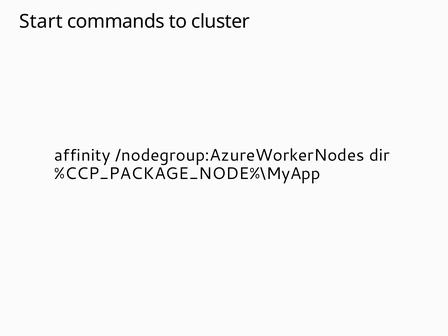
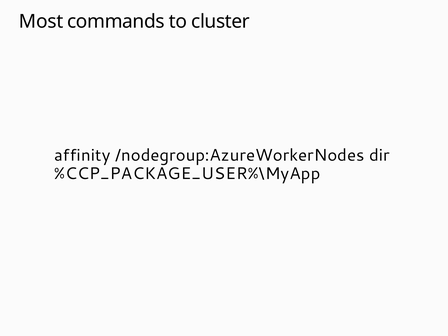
Start: Start -> Most
%CCP_PACKAGE_NODE%\MyApp: %CCP_PACKAGE_NODE%\MyApp -> %CCP_PACKAGE_USER%\MyApp
